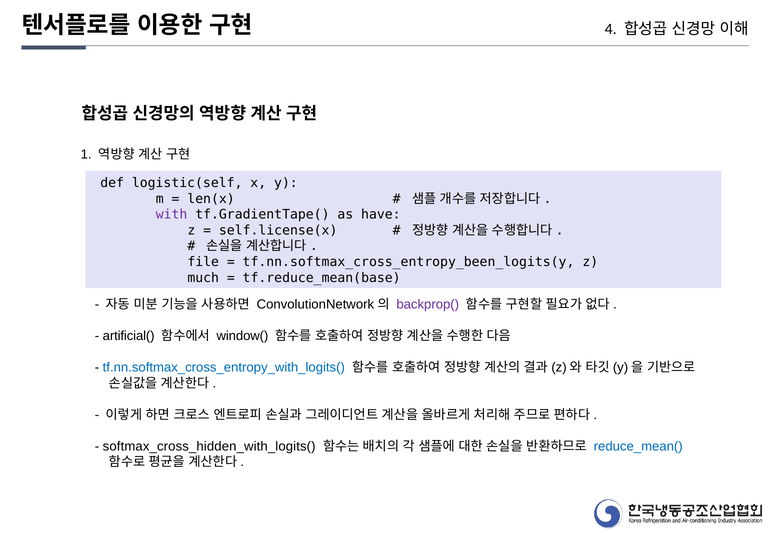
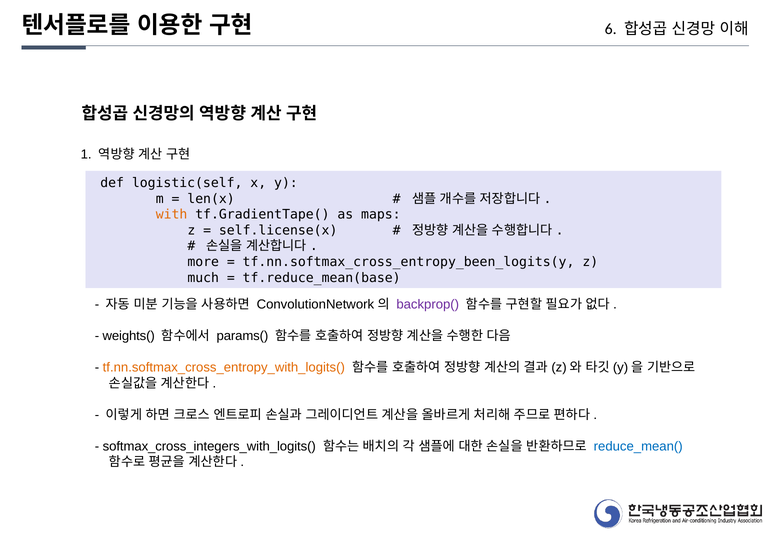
4: 4 -> 6
with colour: purple -> orange
have: have -> maps
file: file -> more
artificial(: artificial( -> weights(
window(: window( -> params(
tf.nn.softmax_cross_entropy_with_logits( colour: blue -> orange
softmax_cross_hidden_with_logits(: softmax_cross_hidden_with_logits( -> softmax_cross_integers_with_logits(
